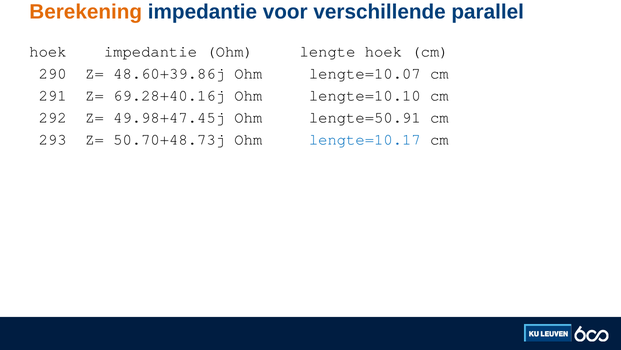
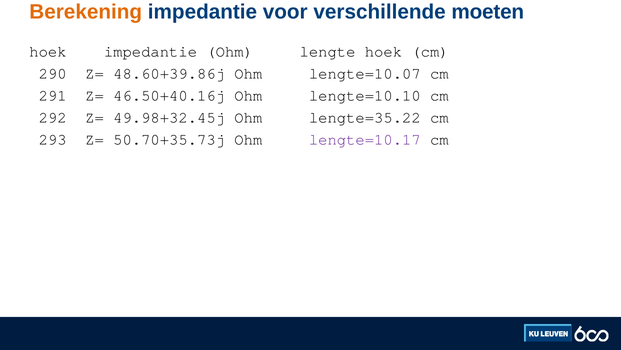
parallel: parallel -> moeten
69.28+40.16j: 69.28+40.16j -> 46.50+40.16j
49.98+47.45j: 49.98+47.45j -> 49.98+32.45j
lengte=50.91: lengte=50.91 -> lengte=35.22
50.70+48.73j: 50.70+48.73j -> 50.70+35.73j
lengte=10.17 colour: blue -> purple
